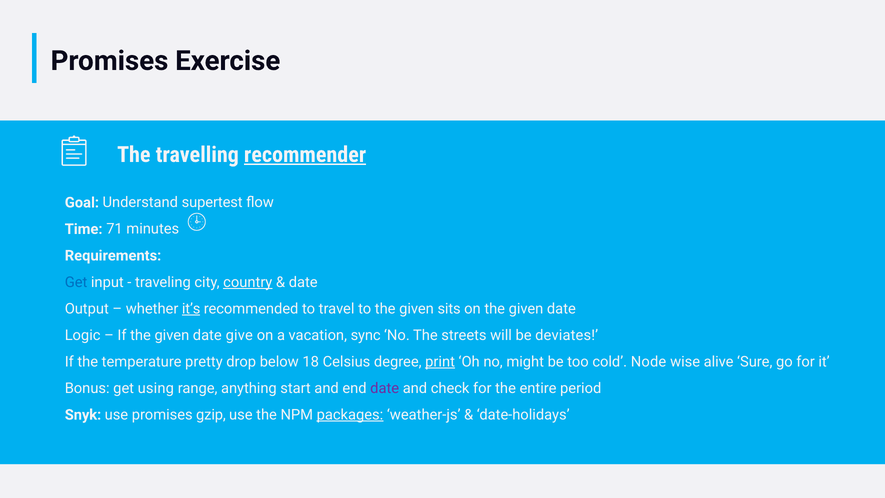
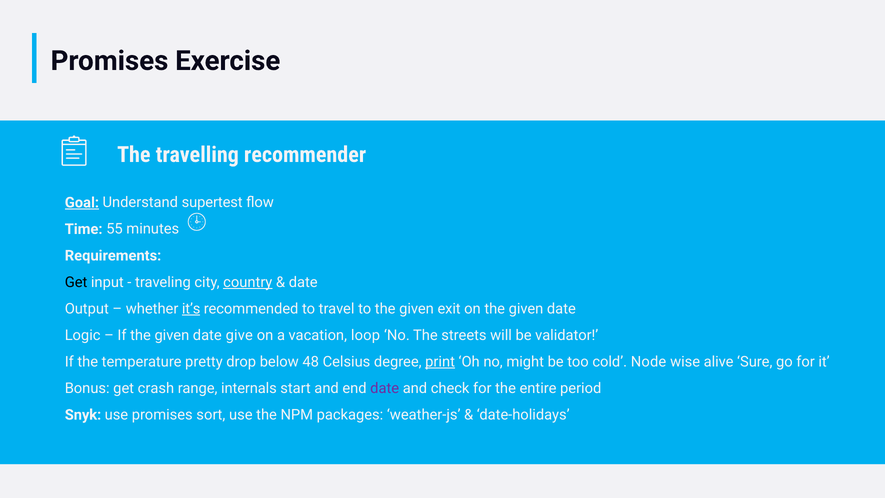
recommender underline: present -> none
Goal underline: none -> present
71: 71 -> 55
Get at (76, 282) colour: blue -> black
sits: sits -> exit
sync: sync -> loop
deviates: deviates -> validator
18: 18 -> 48
using: using -> crash
anything: anything -> internals
gzip: gzip -> sort
packages underline: present -> none
